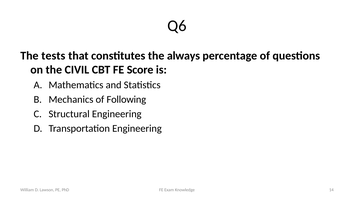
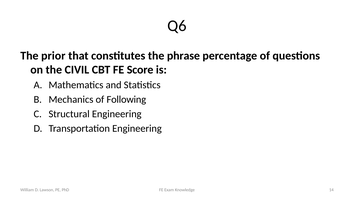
tests: tests -> prior
always: always -> phrase
